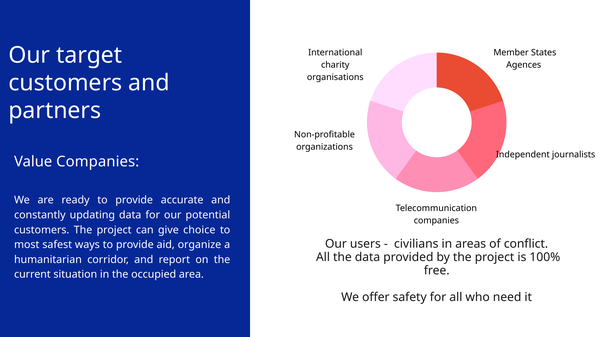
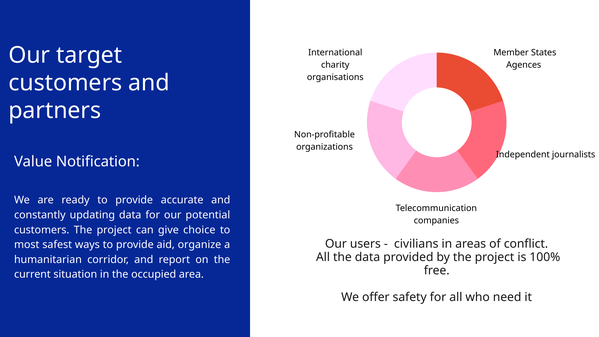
Value Companies: Companies -> Notification
